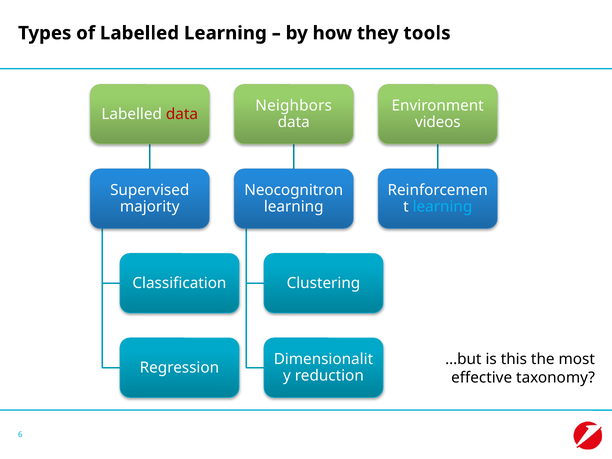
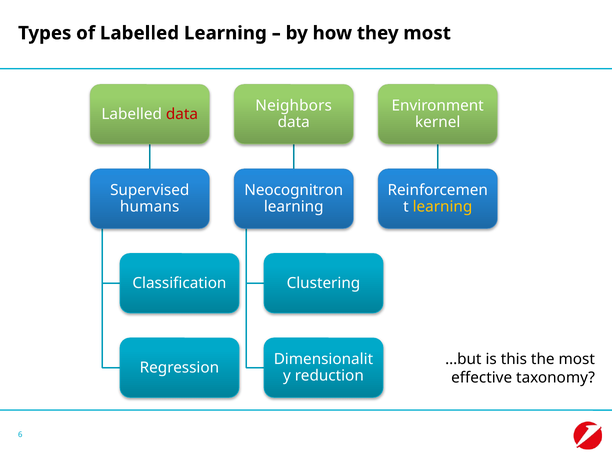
they tools: tools -> most
videos: videos -> kernel
majority: majority -> humans
learning at (443, 207) colour: light blue -> yellow
